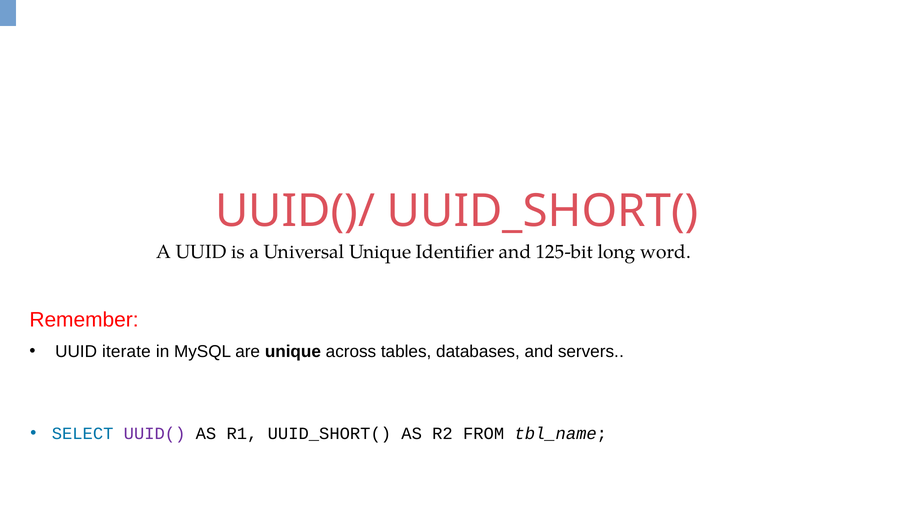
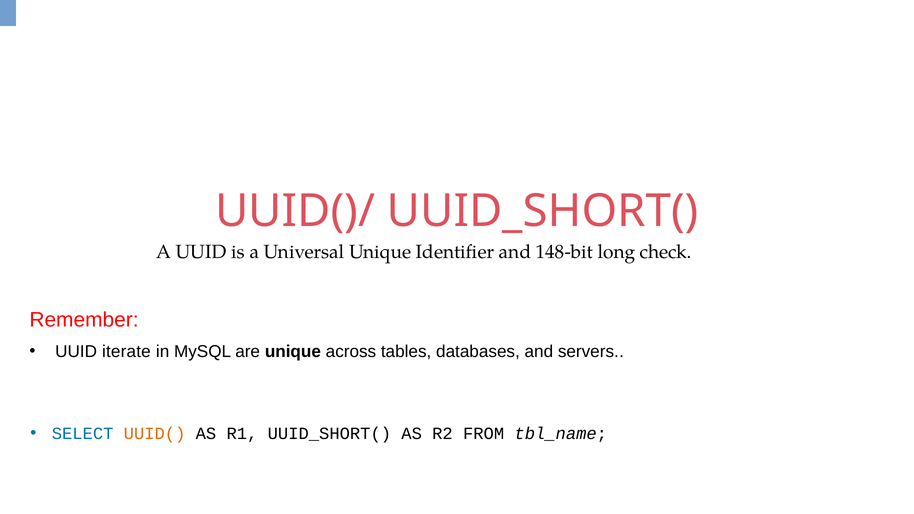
125-bit: 125-bit -> 148-bit
word: word -> check
UUID( colour: purple -> orange
